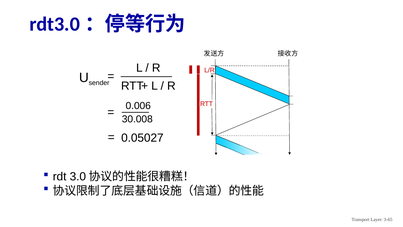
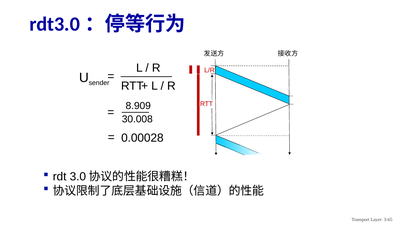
0.006: 0.006 -> 8.909
0.05027: 0.05027 -> 0.00028
